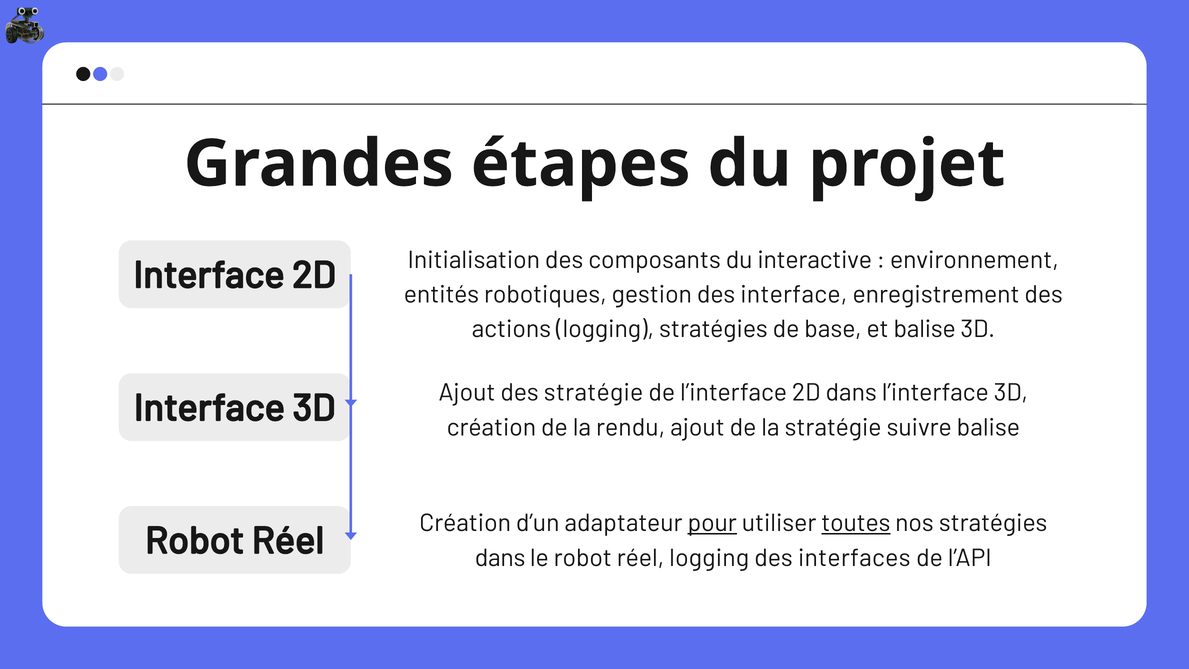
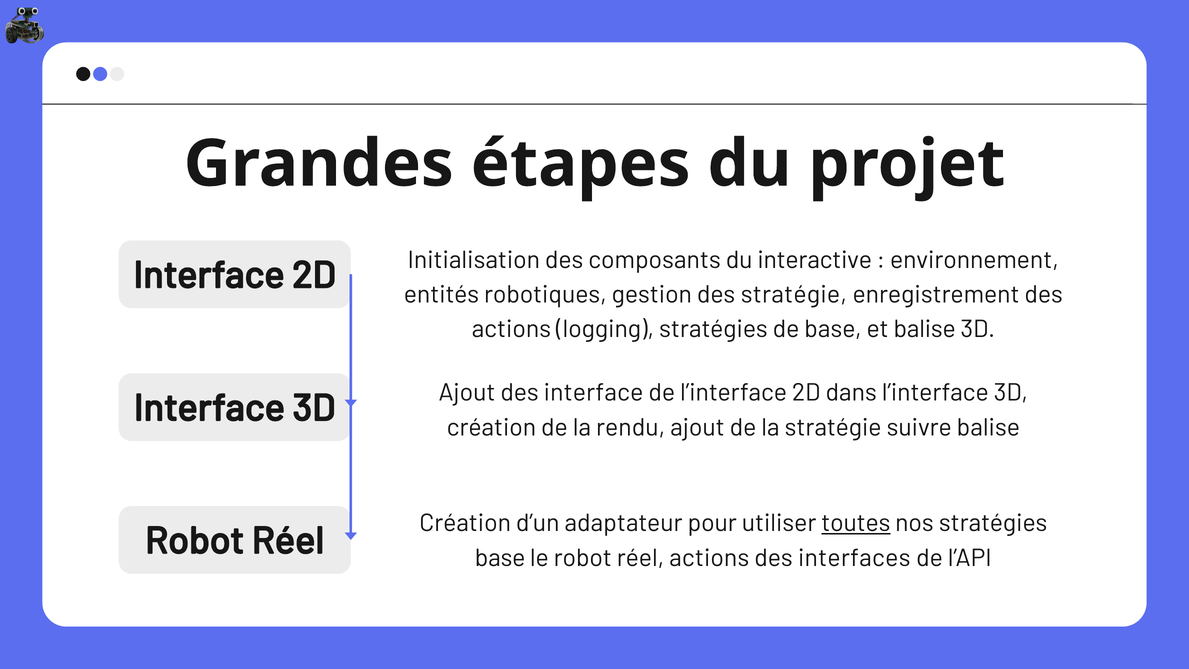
des interface: interface -> stratégie
des stratégie: stratégie -> interface
pour underline: present -> none
dans at (500, 558): dans -> base
réel logging: logging -> actions
